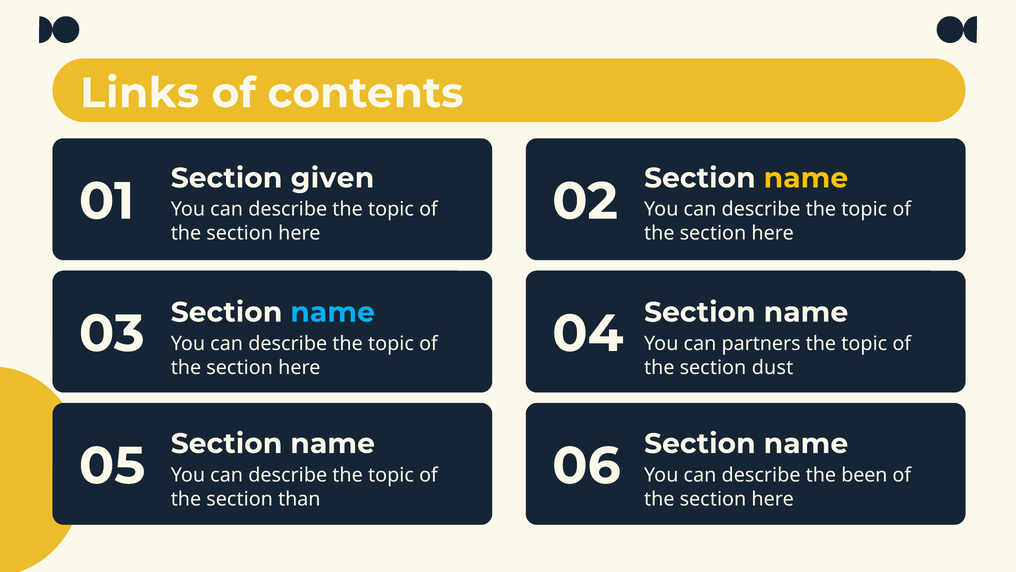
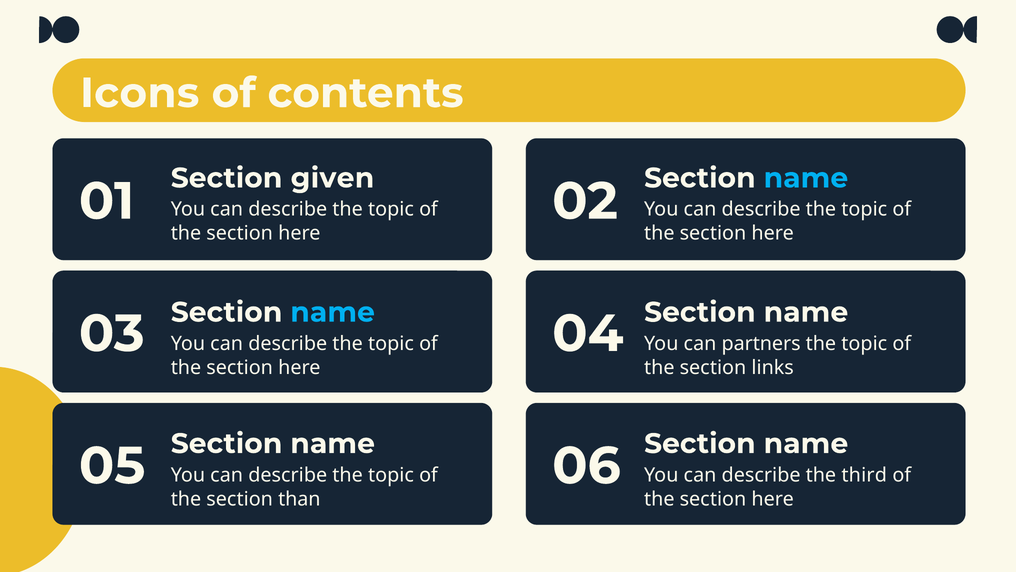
Links: Links -> Icons
name at (806, 178) colour: yellow -> light blue
dust: dust -> links
been: been -> third
